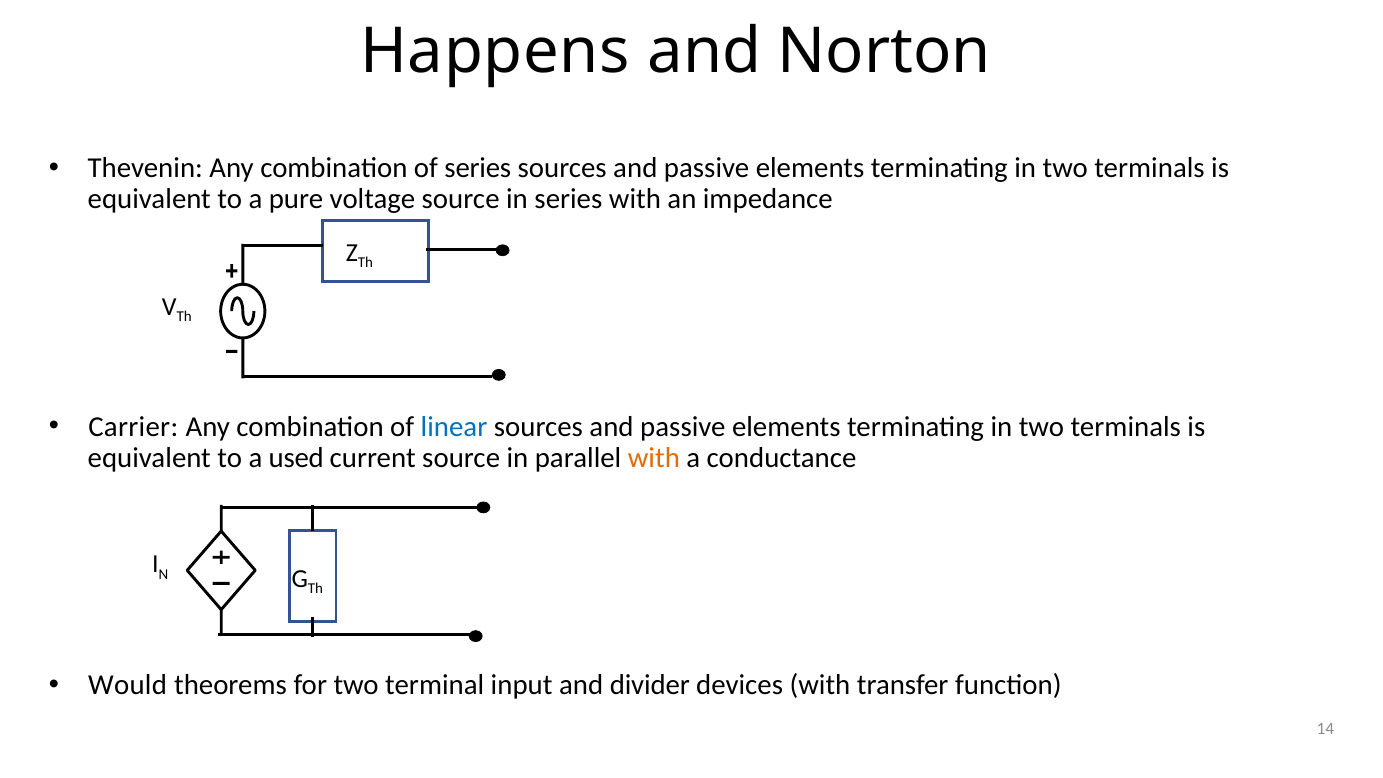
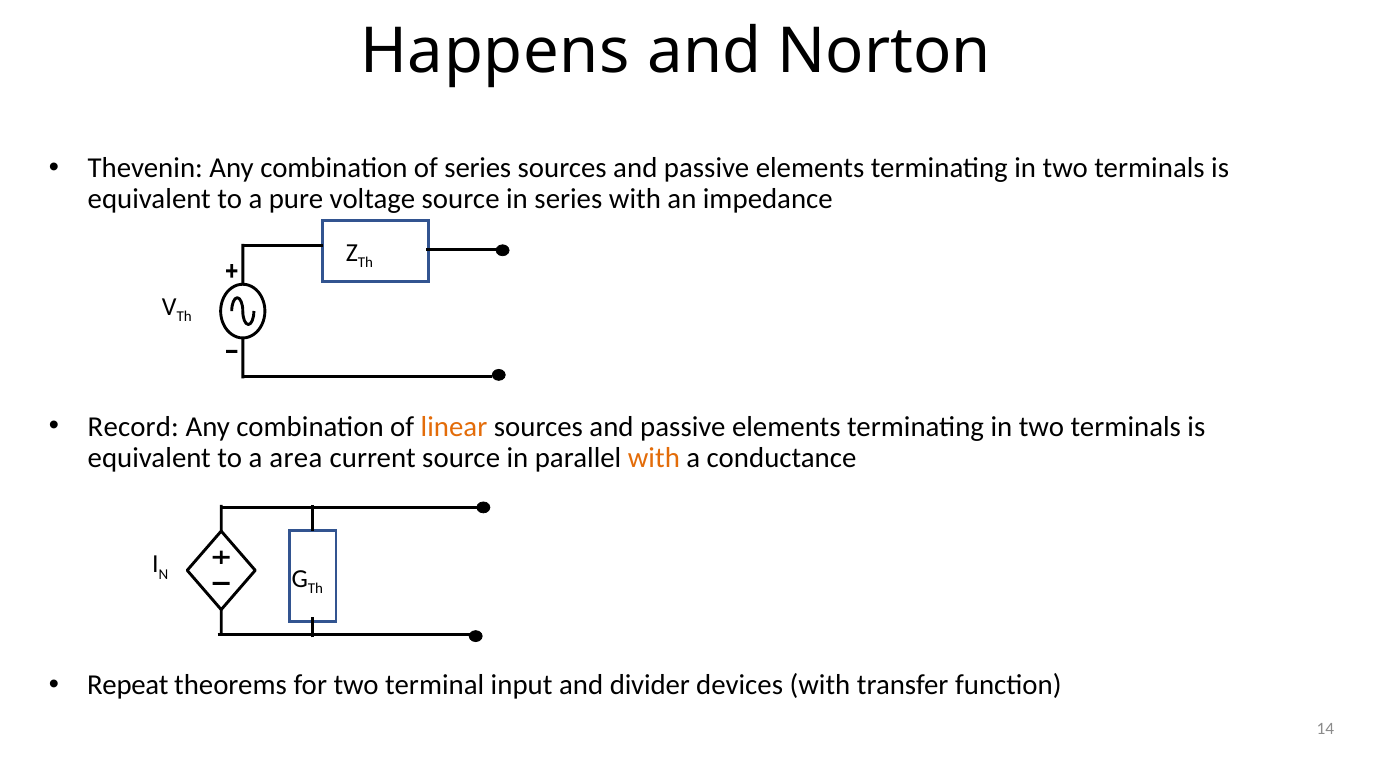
Carrier: Carrier -> Record
linear colour: blue -> orange
used: used -> area
Would: Would -> Repeat
